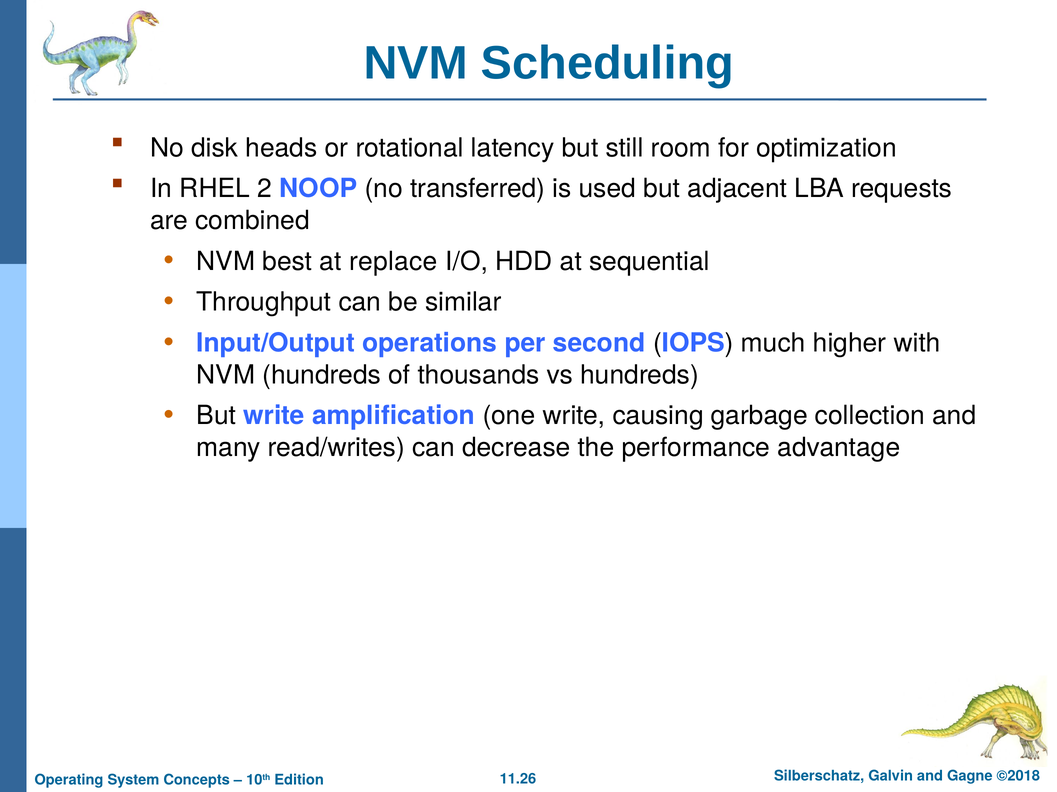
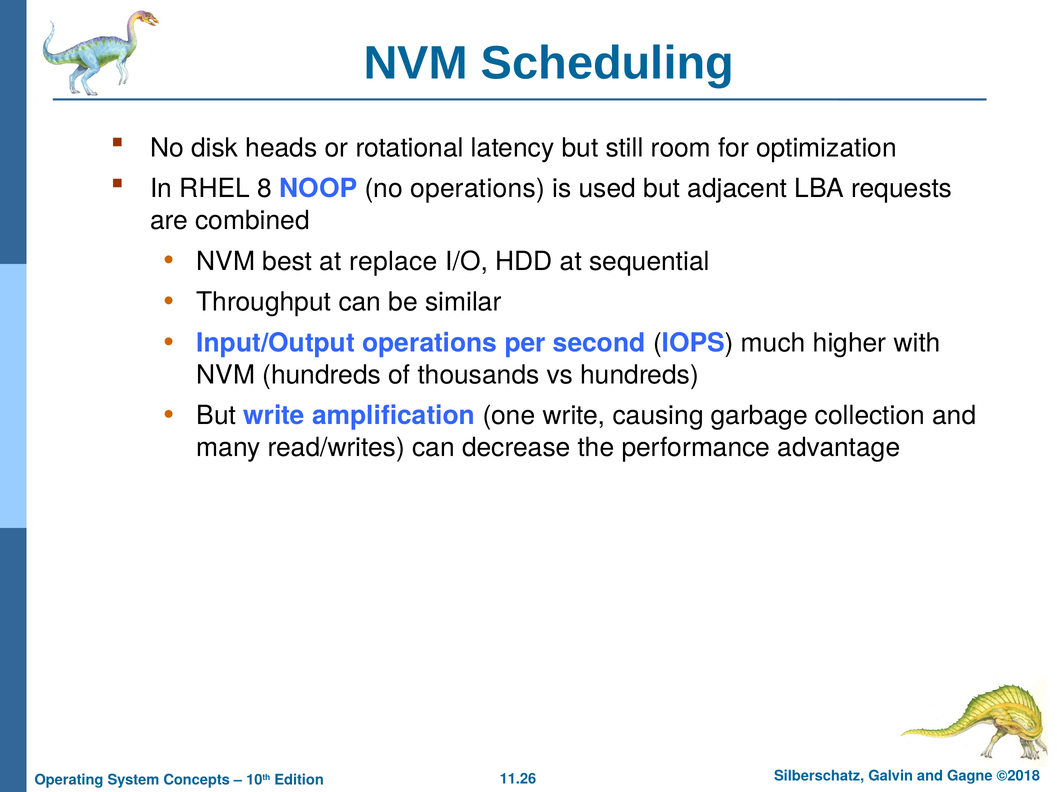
2: 2 -> 8
no transferred: transferred -> operations
